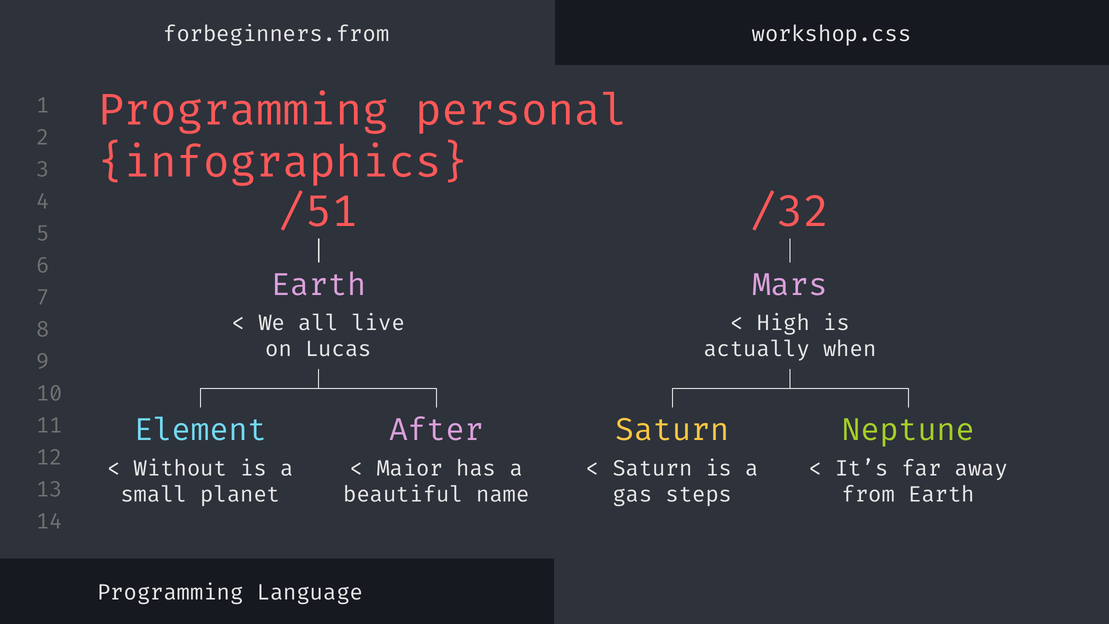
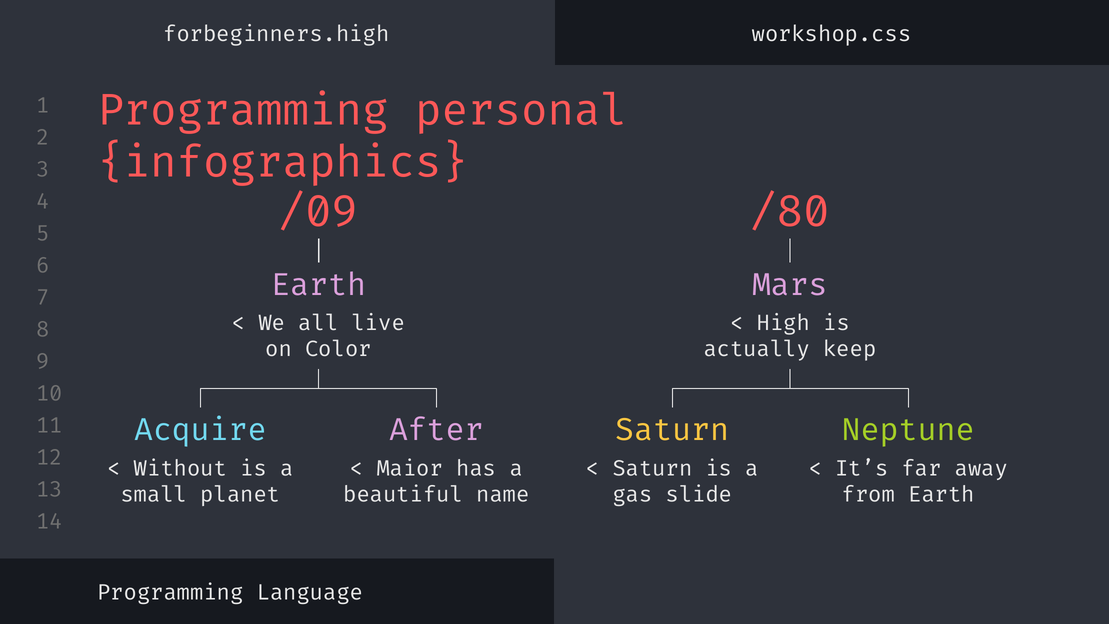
forbeginners.from: forbeginners.from -> forbeginners.high
/51: /51 -> /09
/32: /32 -> /80
Lucas: Lucas -> Color
when: when -> keep
Element: Element -> Acquire
steps: steps -> slide
